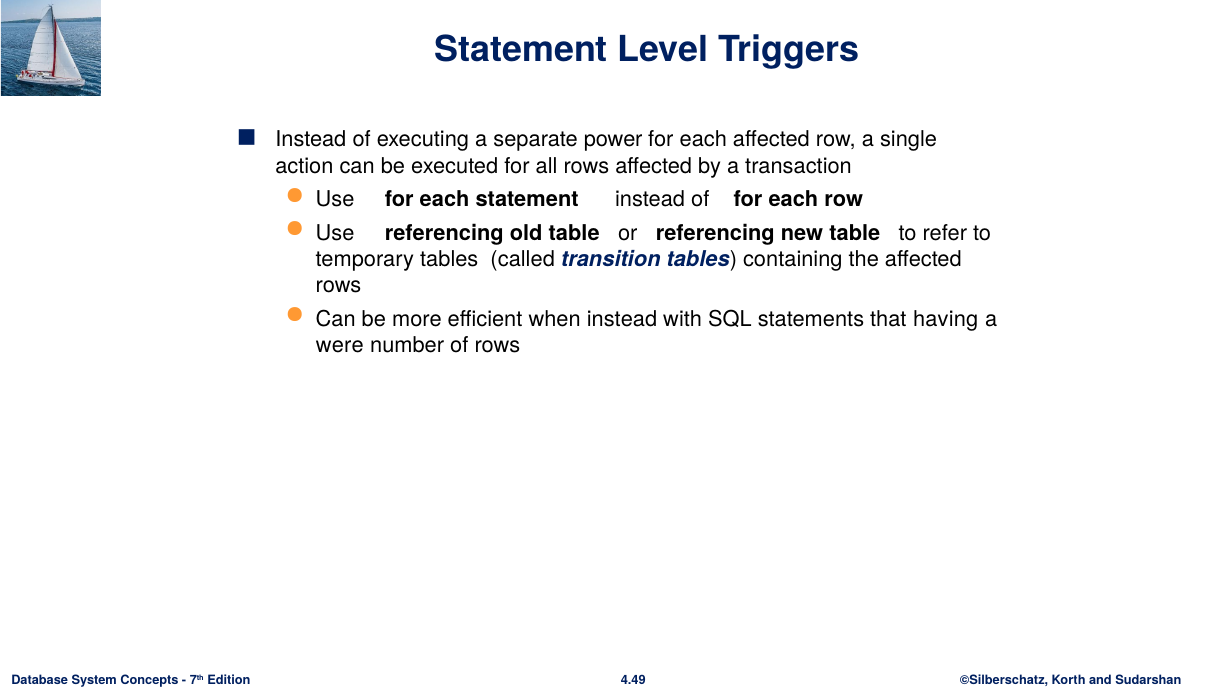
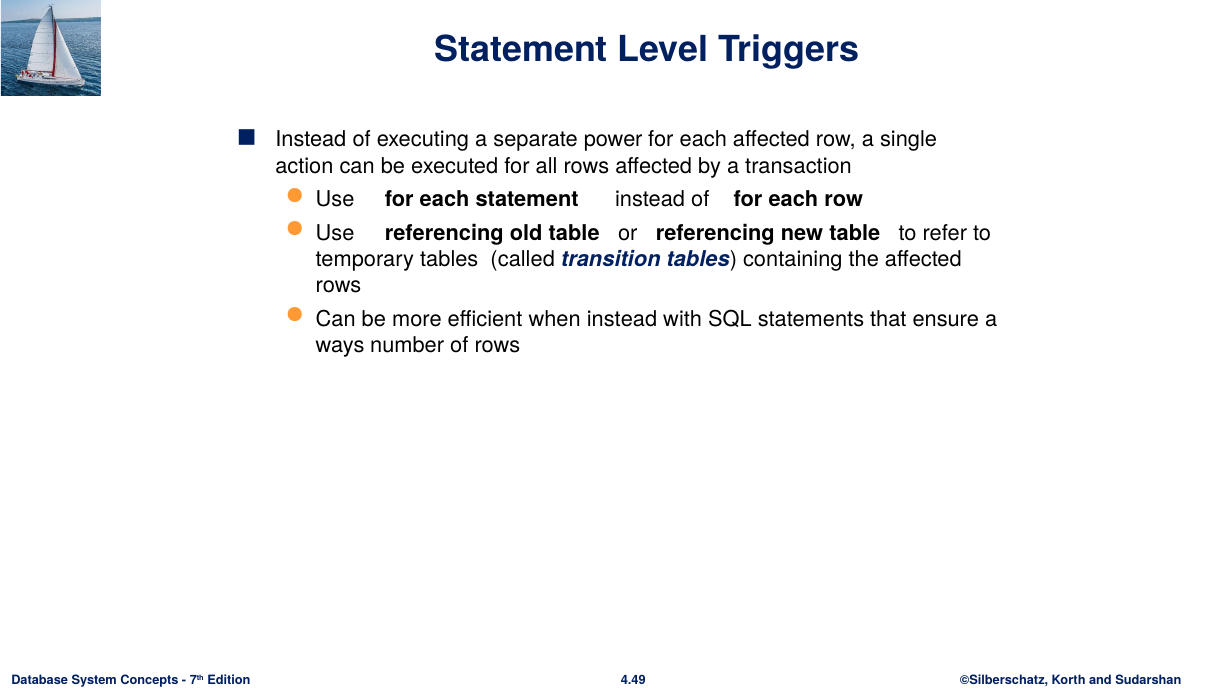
having: having -> ensure
were: were -> ways
